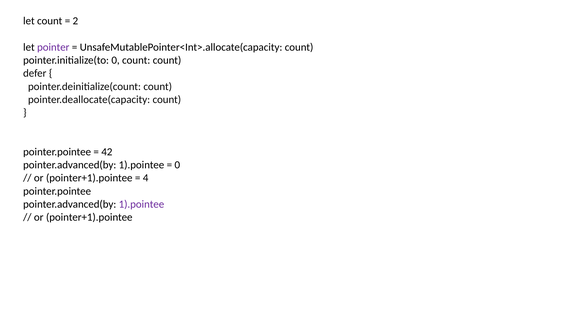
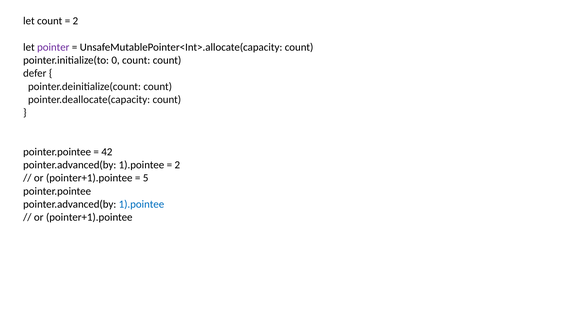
0 at (177, 165): 0 -> 2
4: 4 -> 5
1).pointee at (141, 204) colour: purple -> blue
